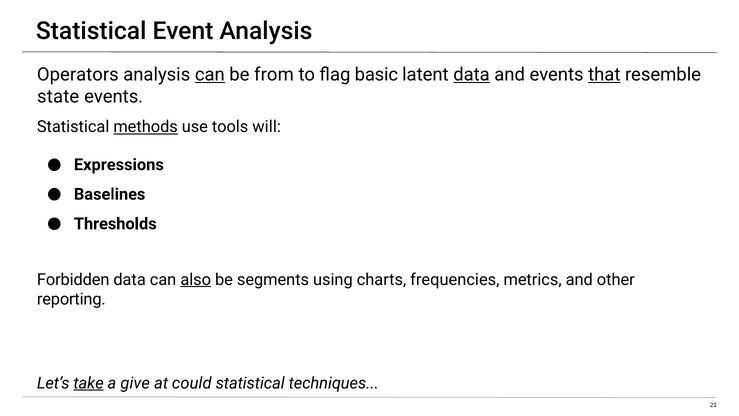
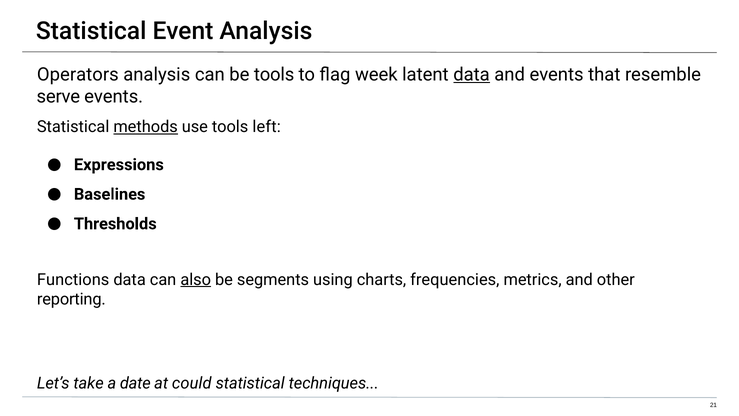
can at (210, 74) underline: present -> none
be from: from -> tools
basic: basic -> week
that underline: present -> none
state: state -> serve
will: will -> left
Forbidden: Forbidden -> Functions
take underline: present -> none
give: give -> date
